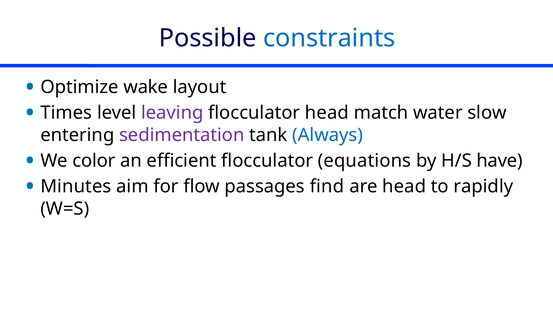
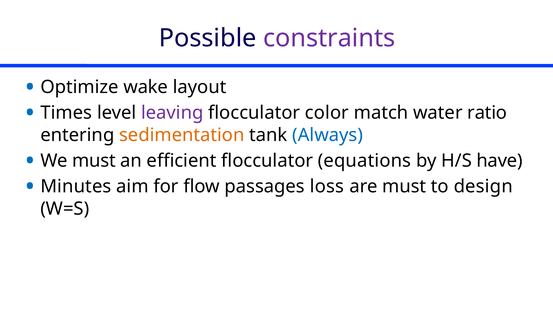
constraints colour: blue -> purple
flocculator head: head -> color
slow: slow -> ratio
sedimentation colour: purple -> orange
We color: color -> must
find: find -> loss
are head: head -> must
rapidly: rapidly -> design
